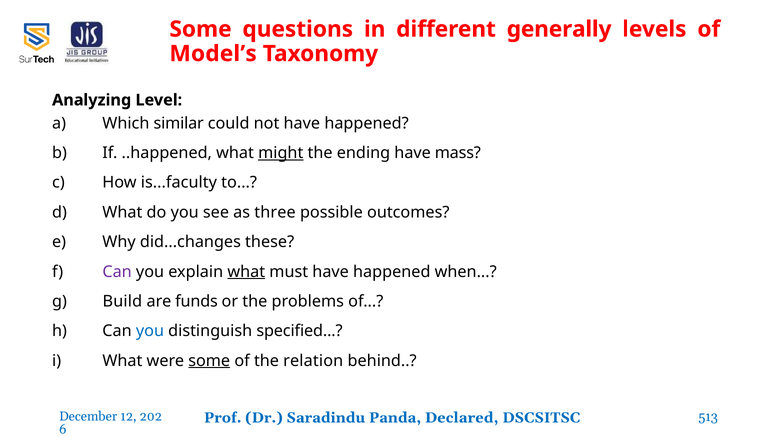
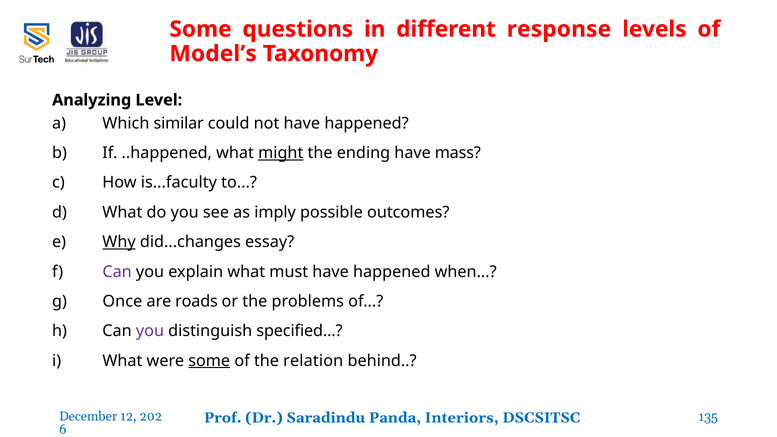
generally: generally -> response
three: three -> imply
Why underline: none -> present
these: these -> essay
what at (246, 272) underline: present -> none
Build: Build -> Once
funds: funds -> roads
you at (150, 331) colour: blue -> purple
Declared: Declared -> Interiors
513: 513 -> 135
